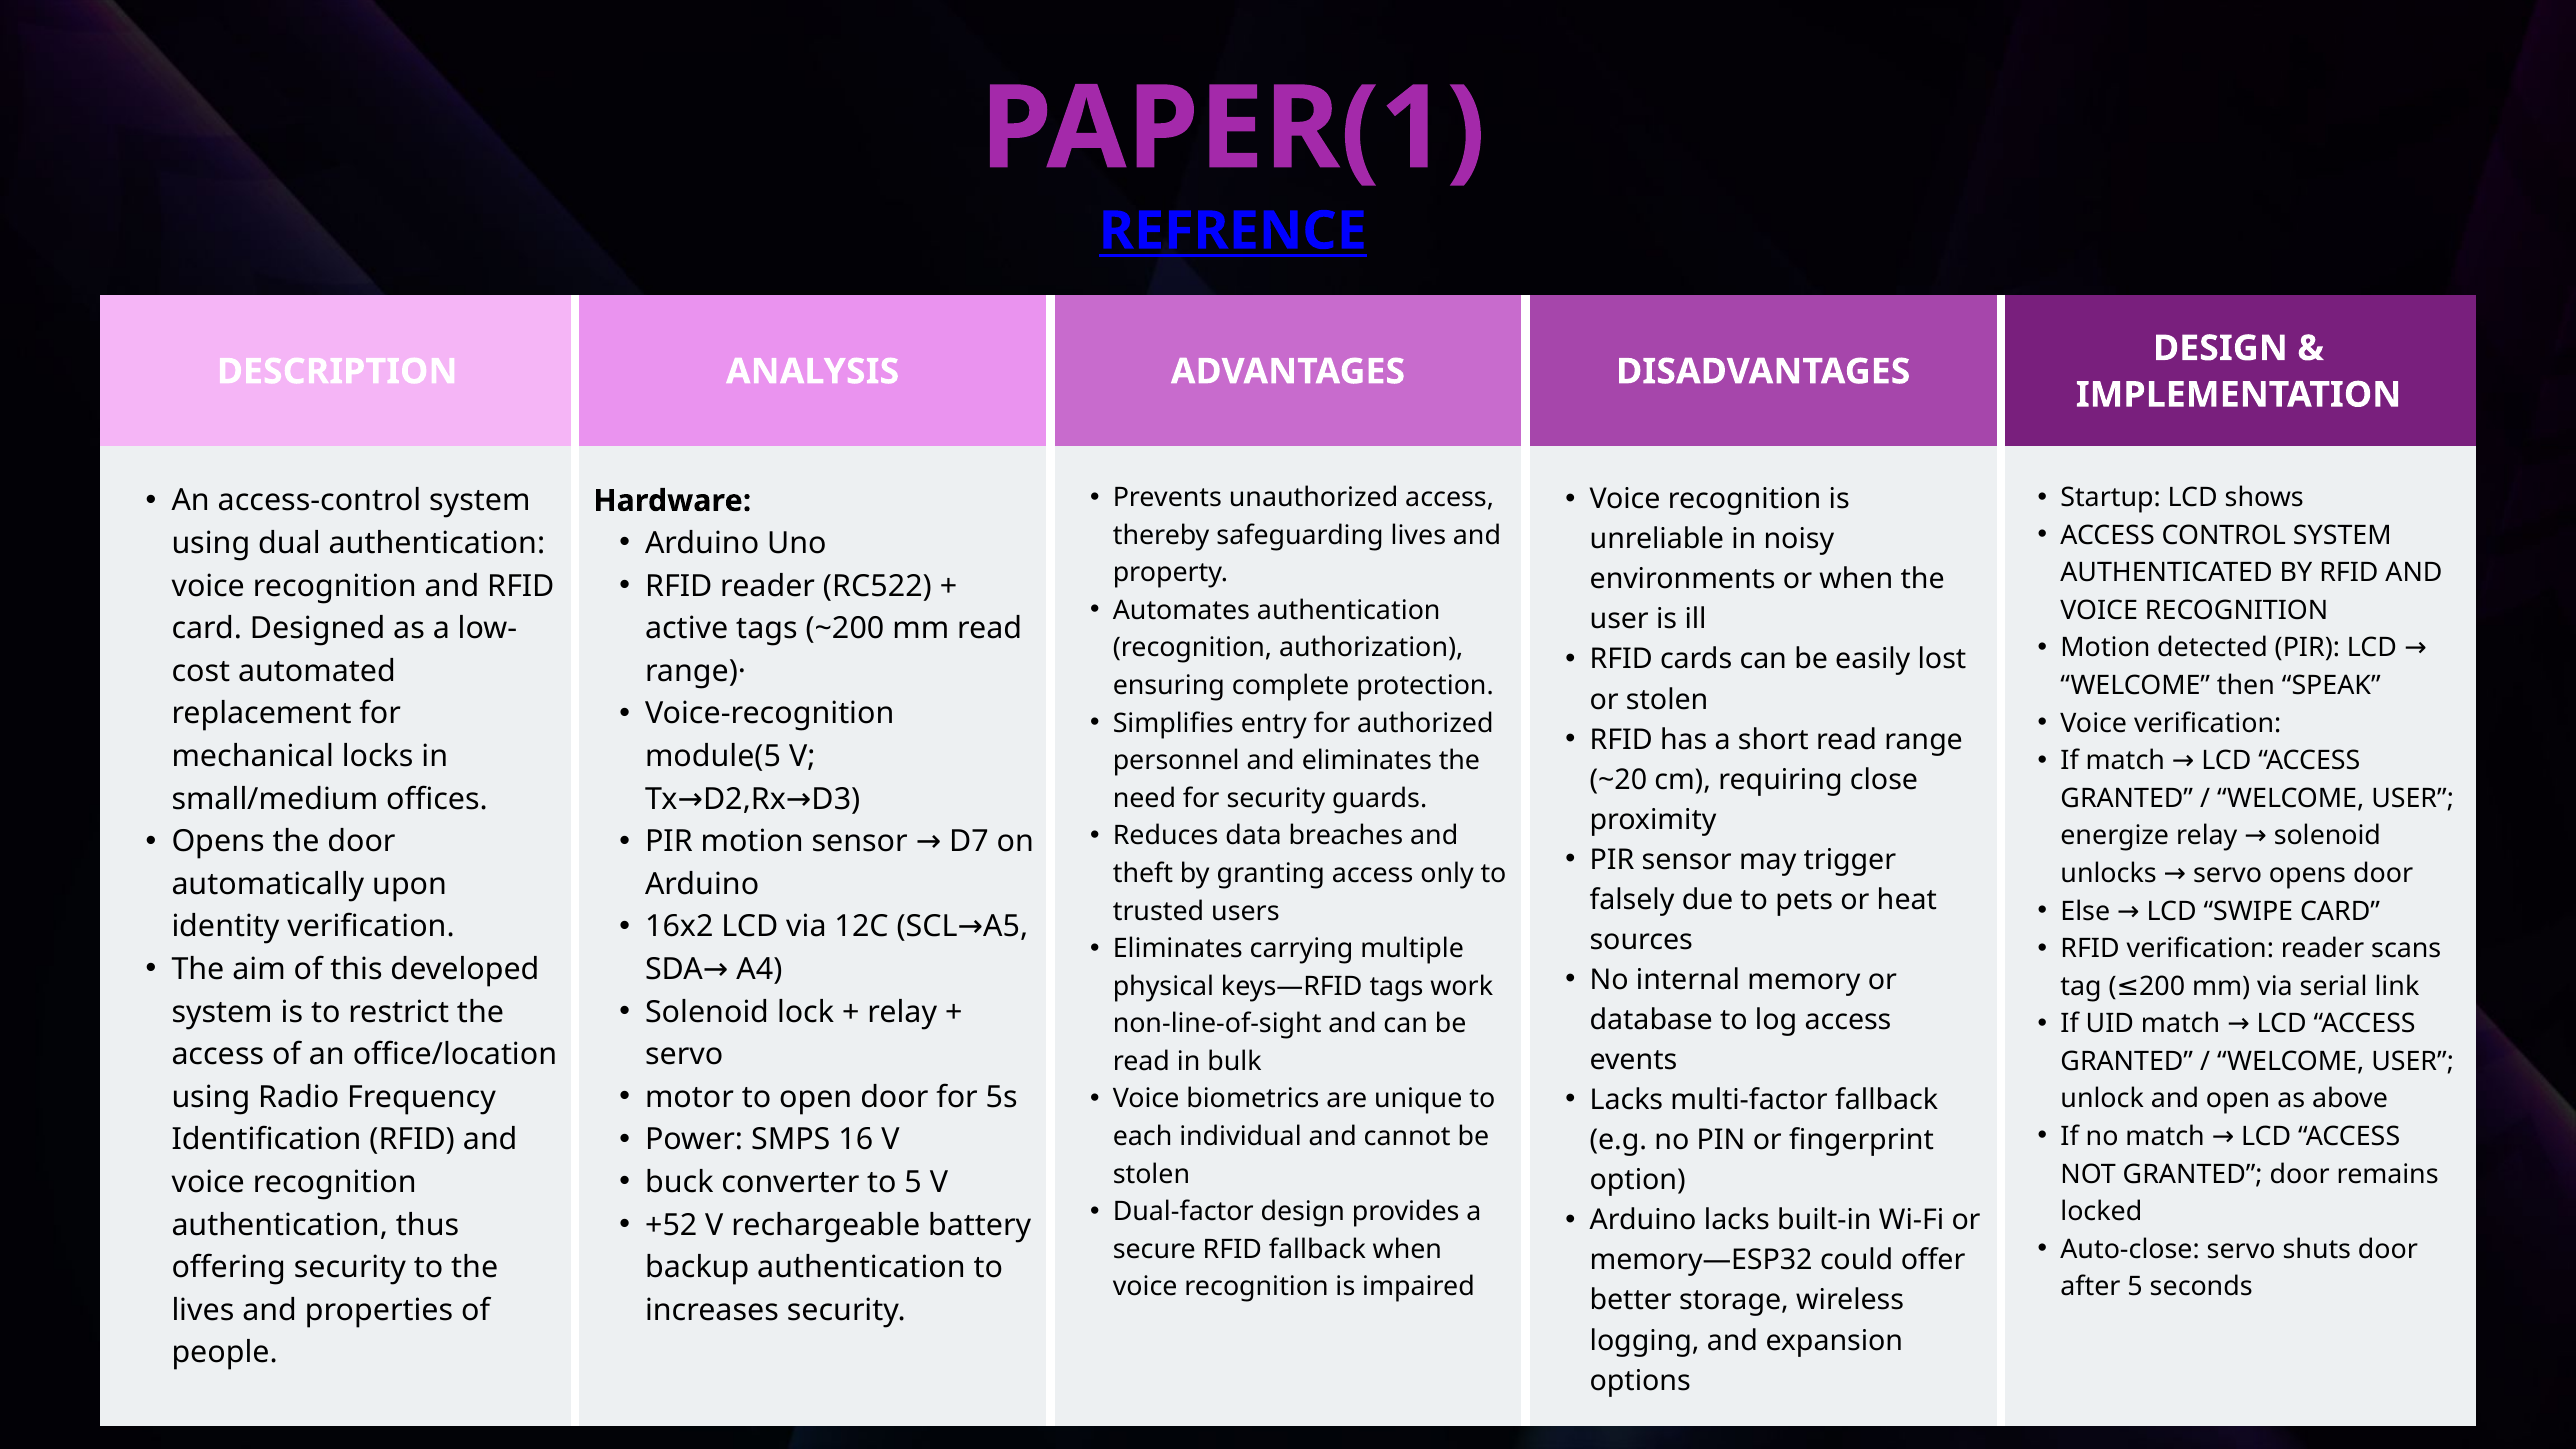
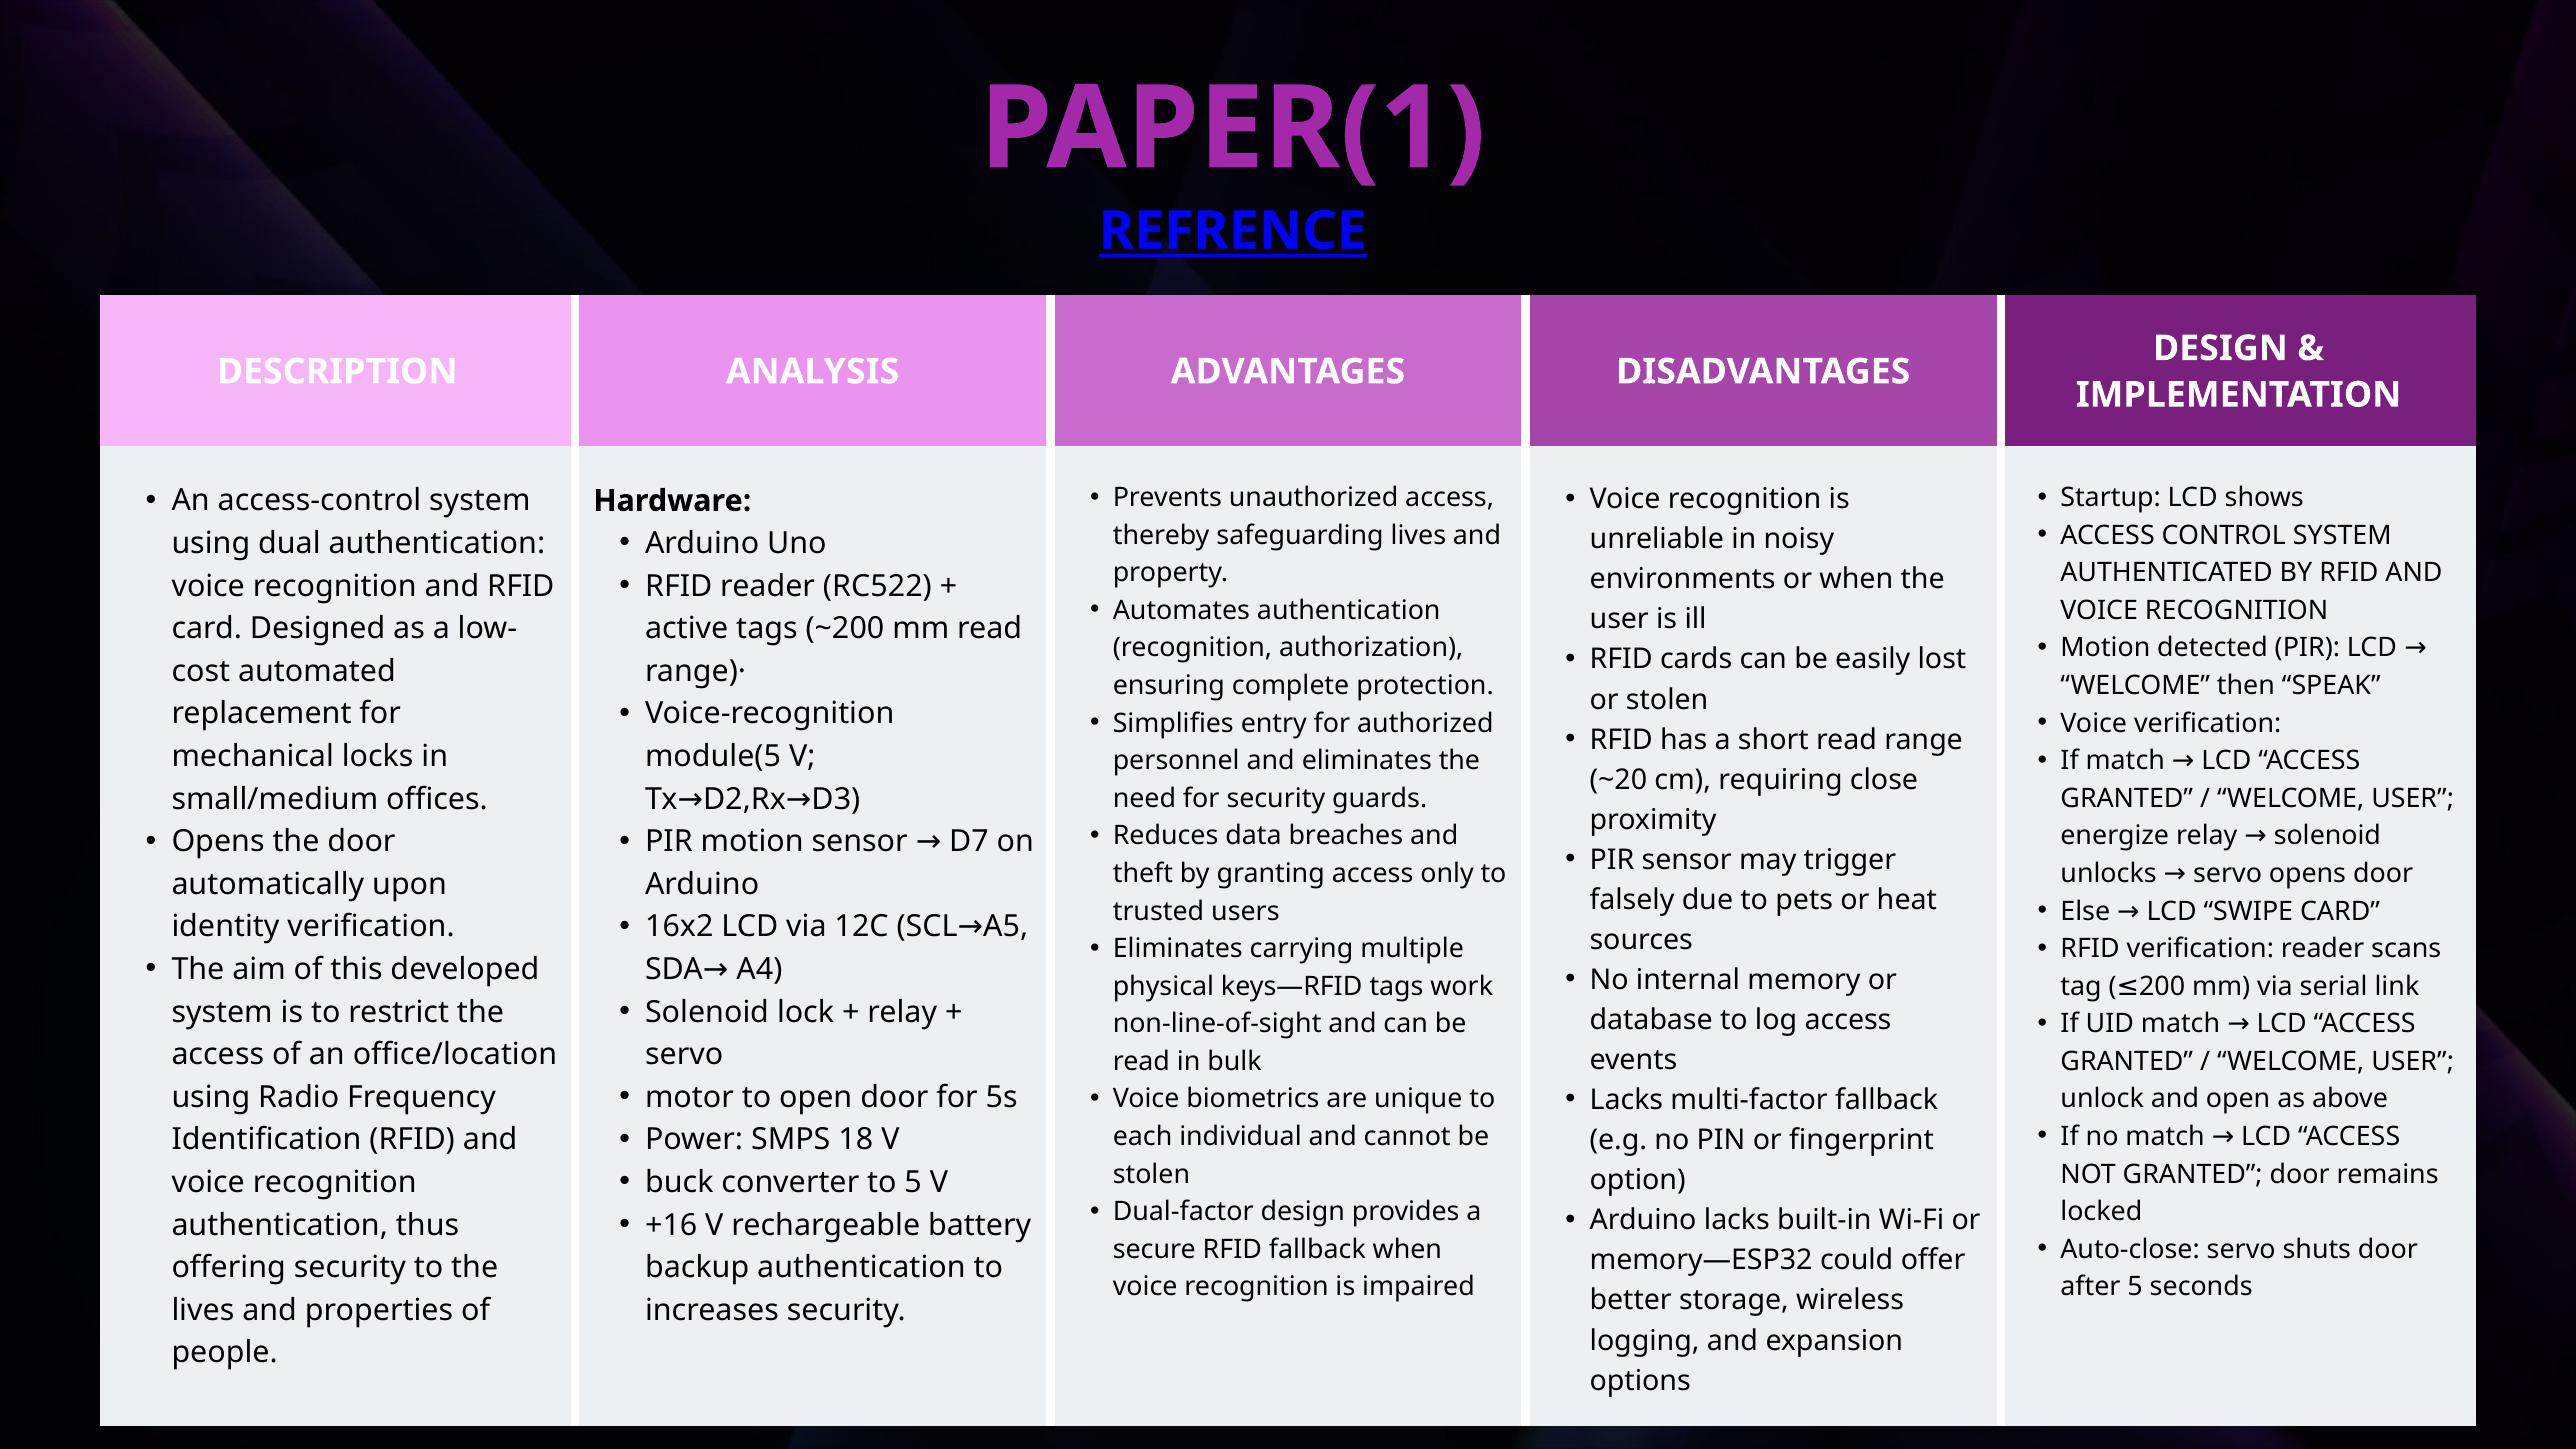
16: 16 -> 18
+52: +52 -> +16
